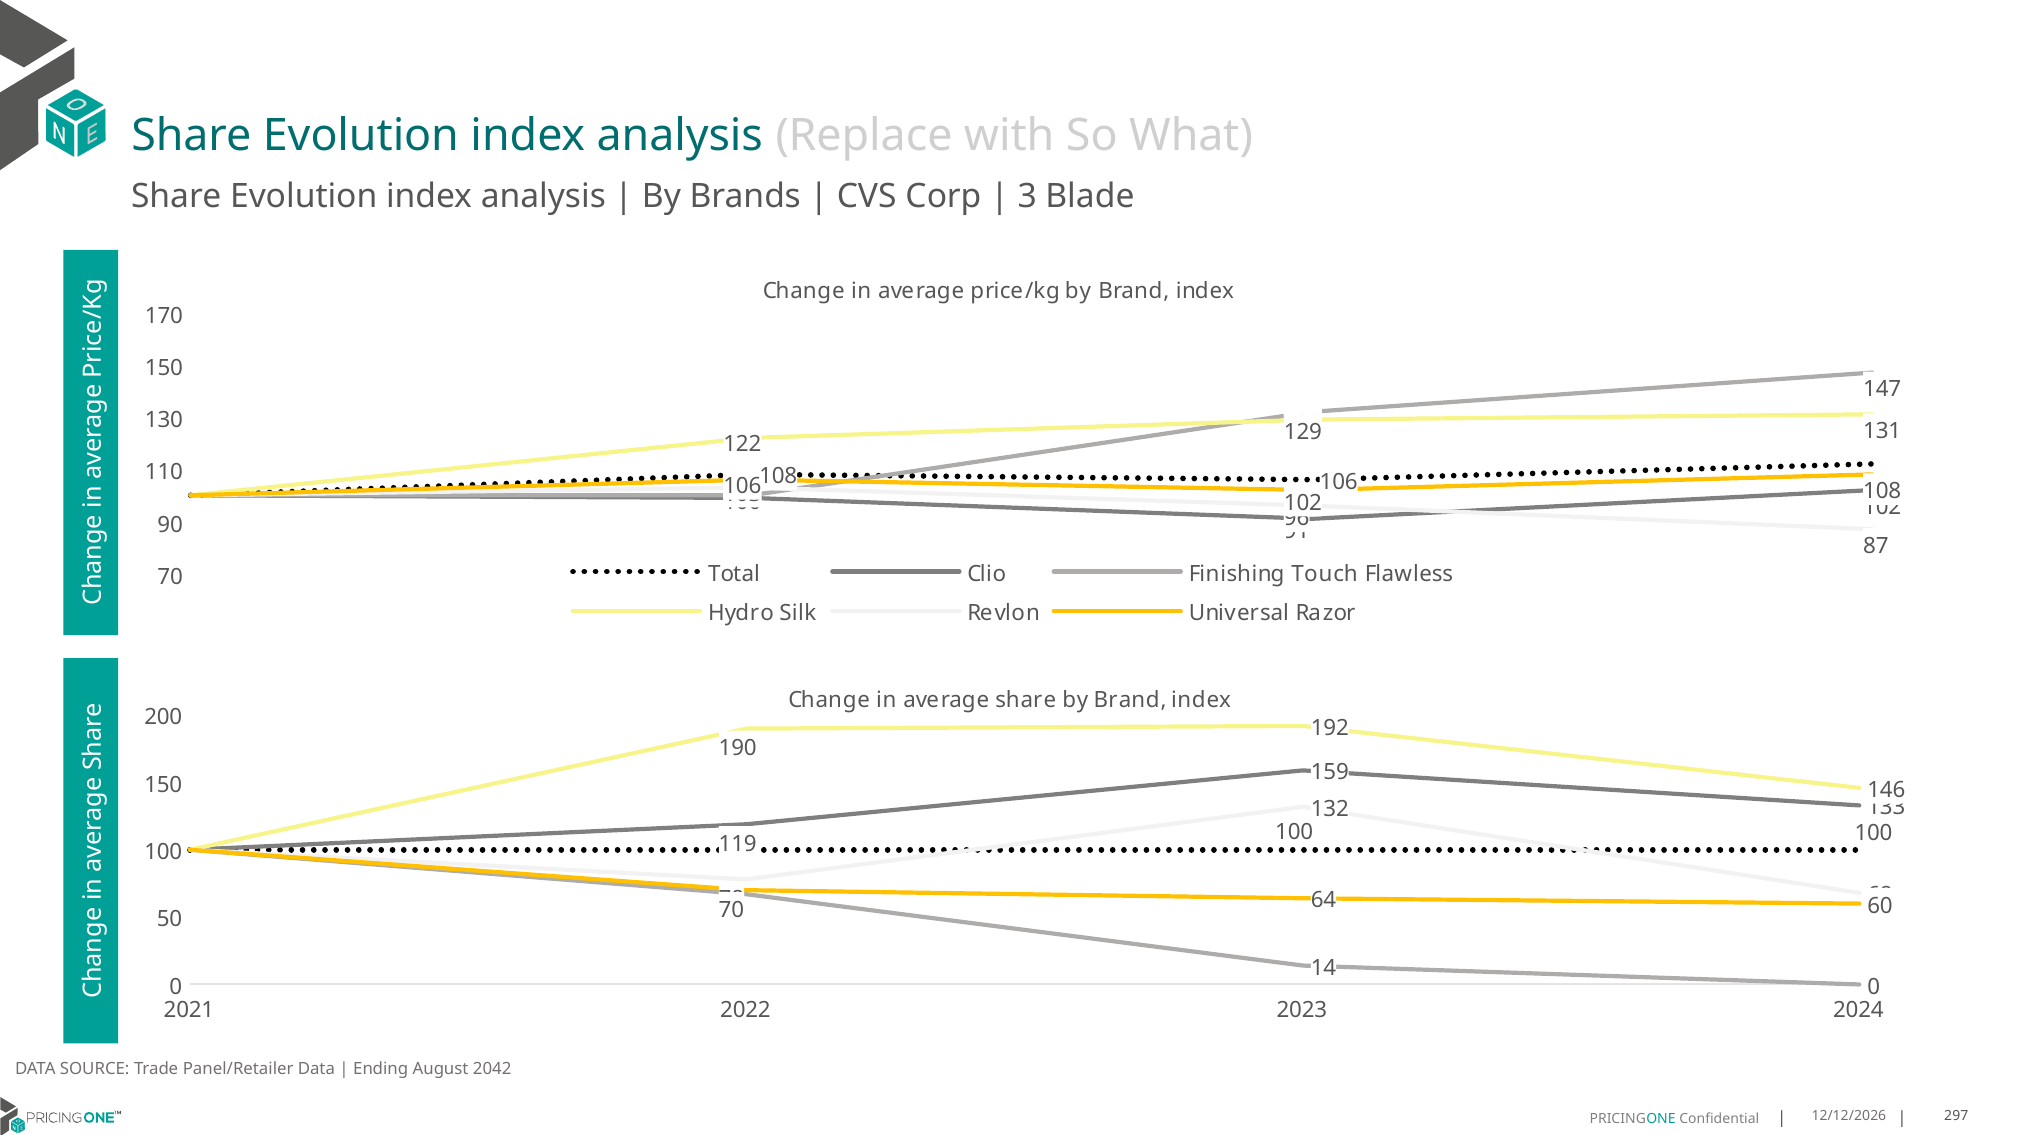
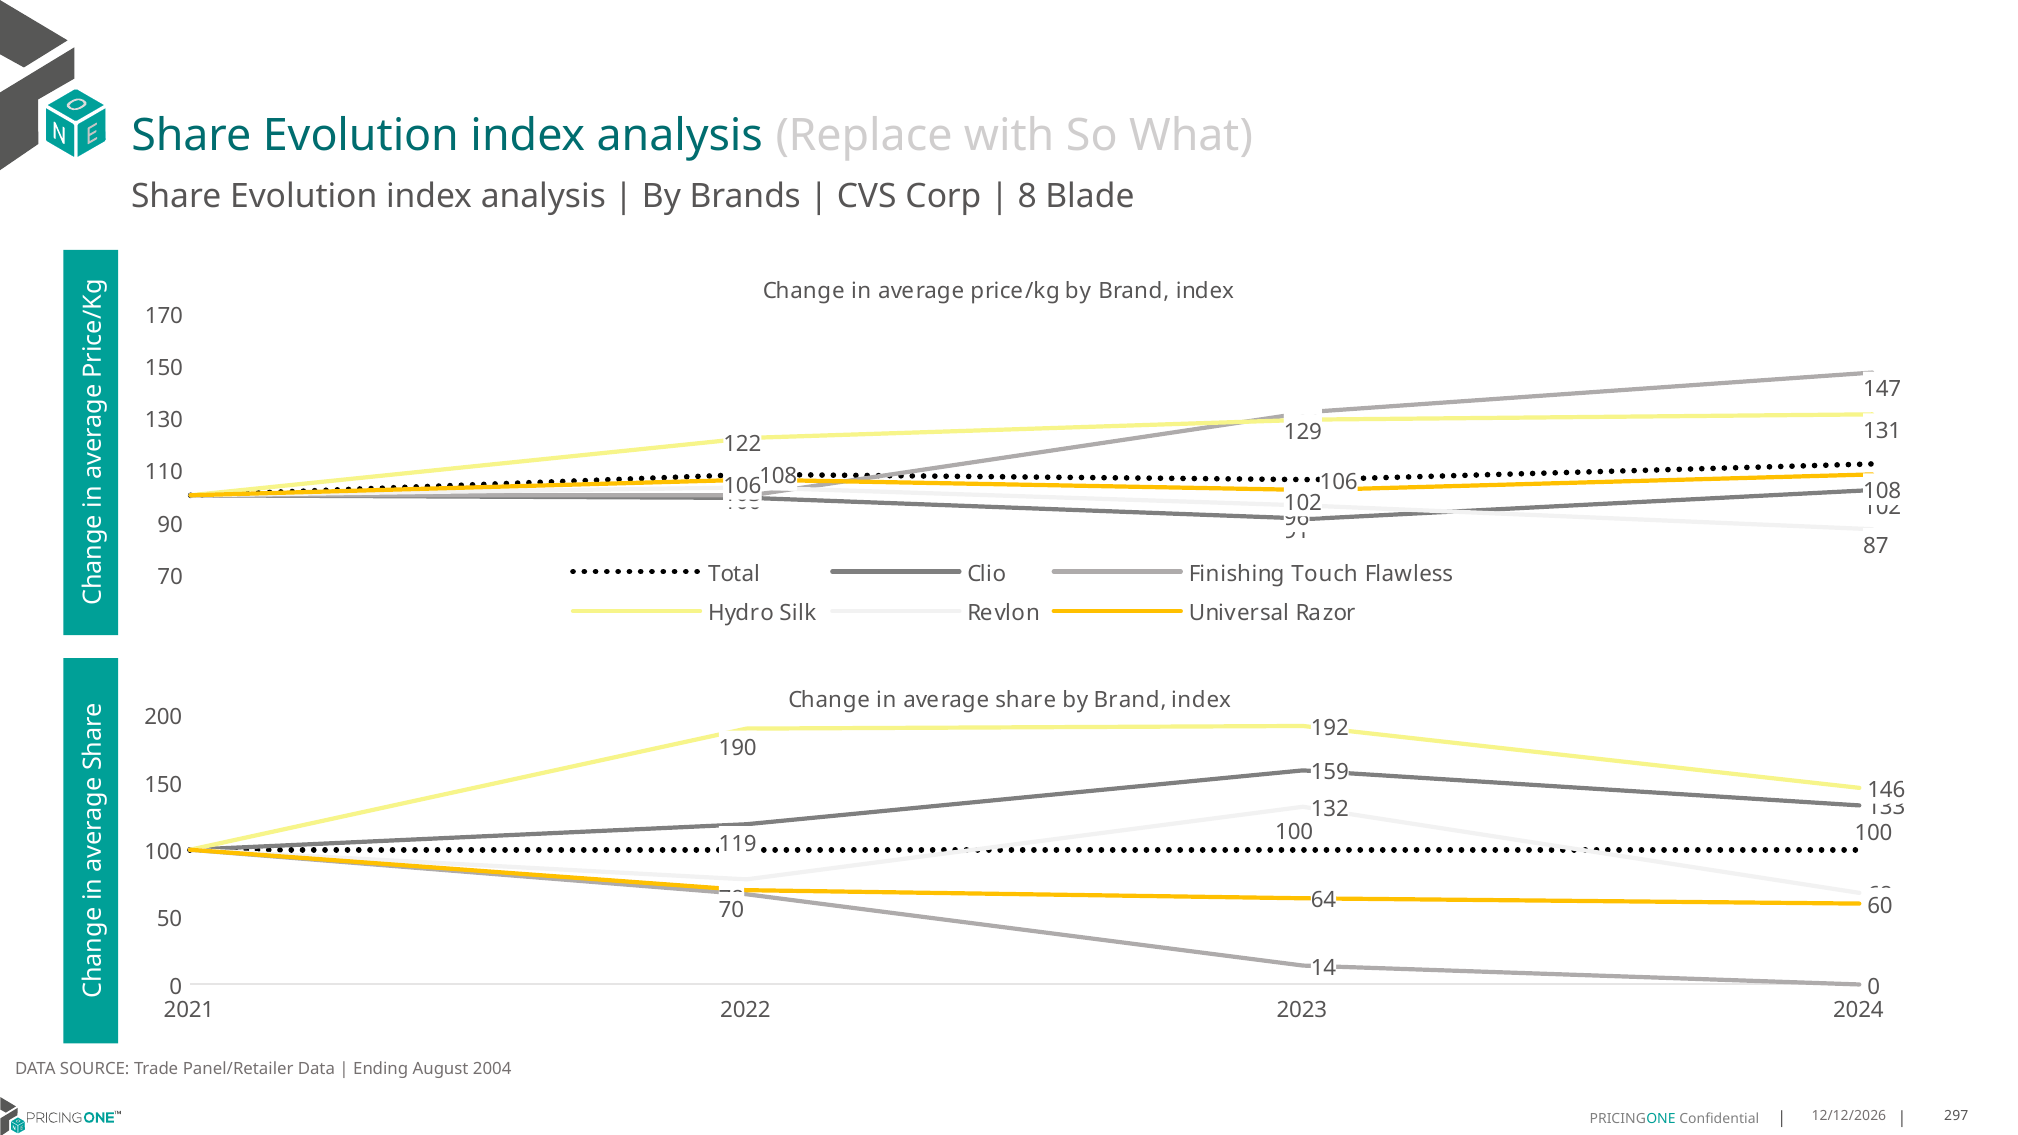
3: 3 -> 8
2042: 2042 -> 2004
